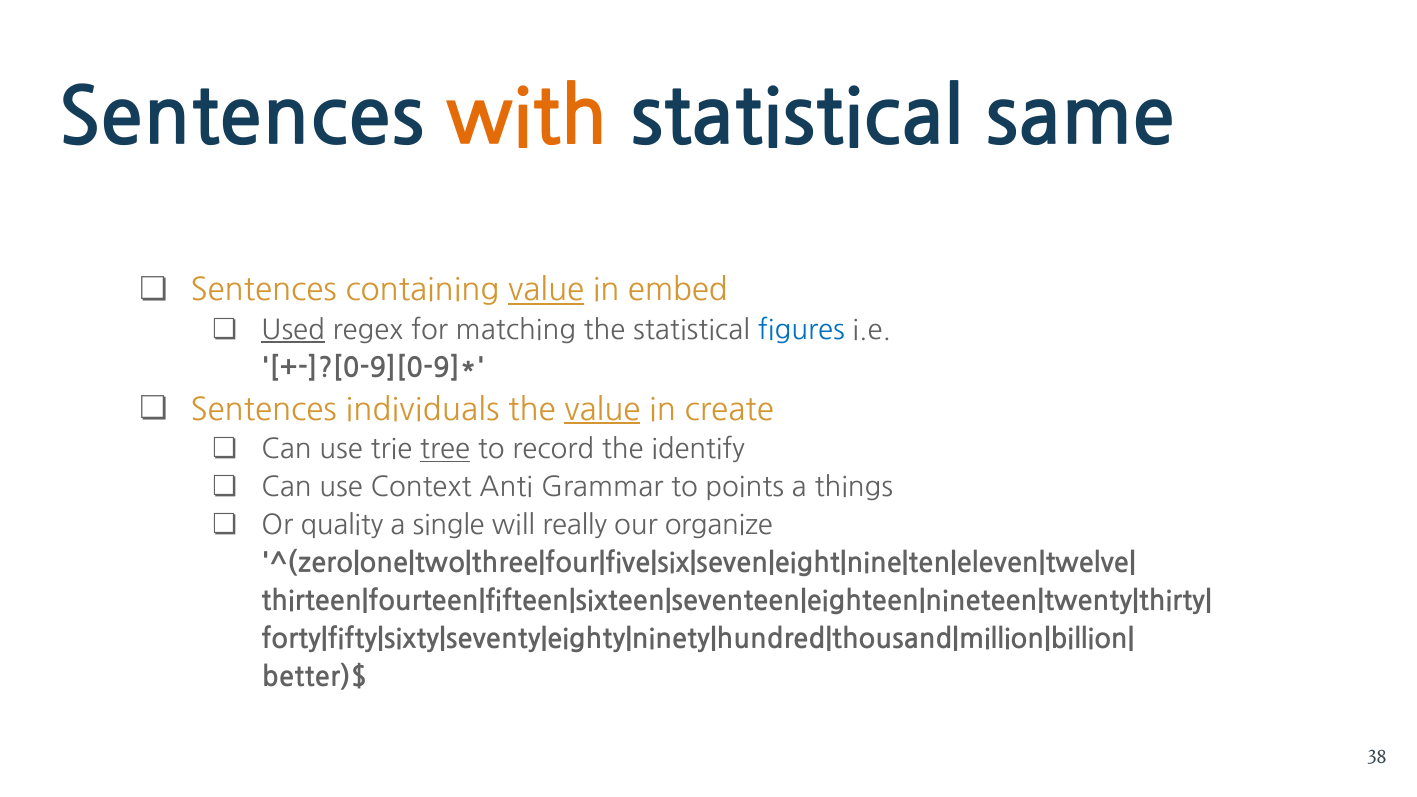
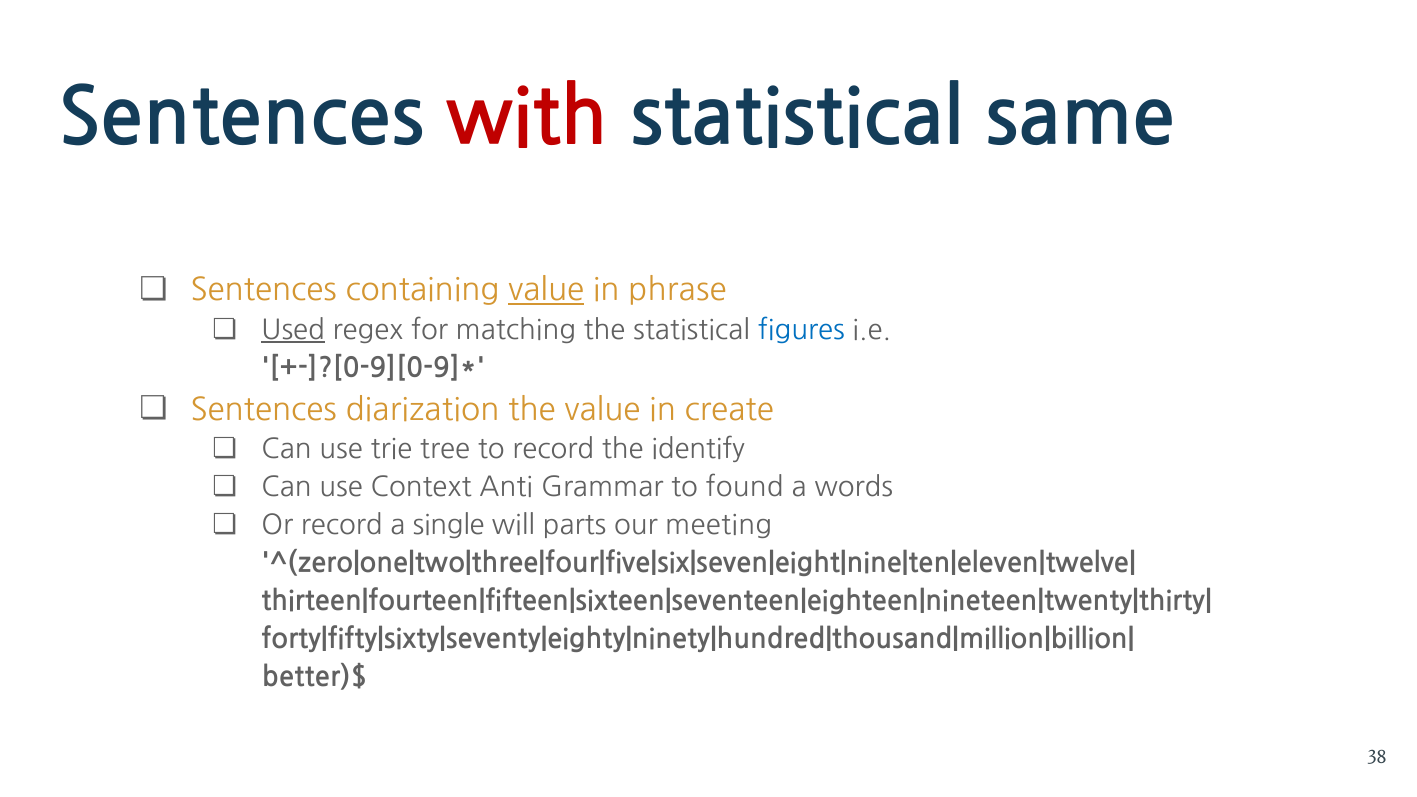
with colour: orange -> red
embed: embed -> phrase
individuals: individuals -> diarization
value at (602, 410) underline: present -> none
tree underline: present -> none
points: points -> found
things: things -> words
Or quality: quality -> record
really: really -> parts
organize: organize -> meeting
